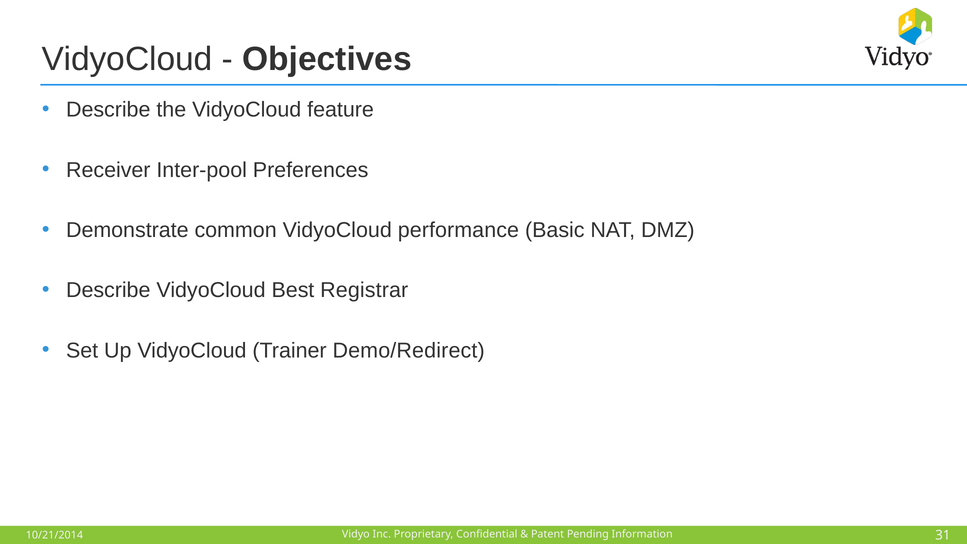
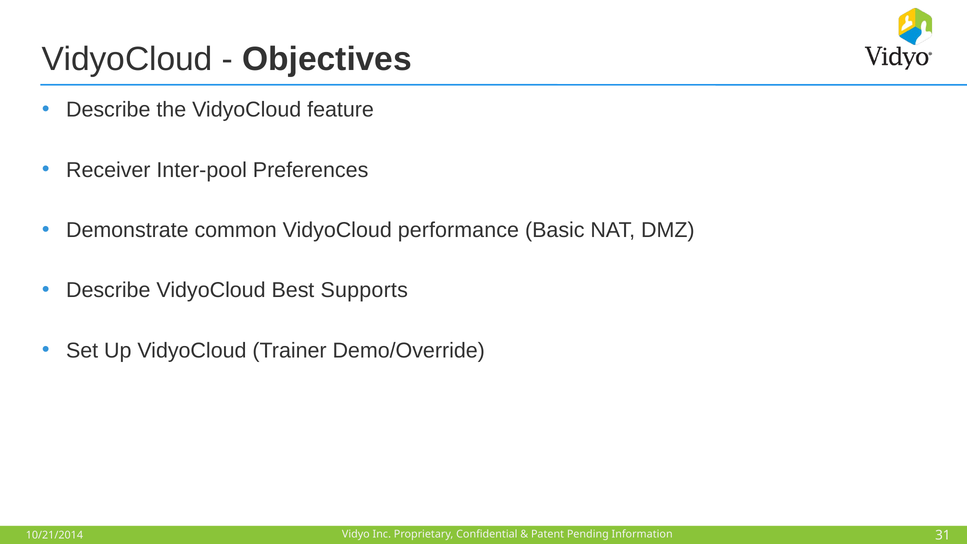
Registrar: Registrar -> Supports
Demo/Redirect: Demo/Redirect -> Demo/Override
